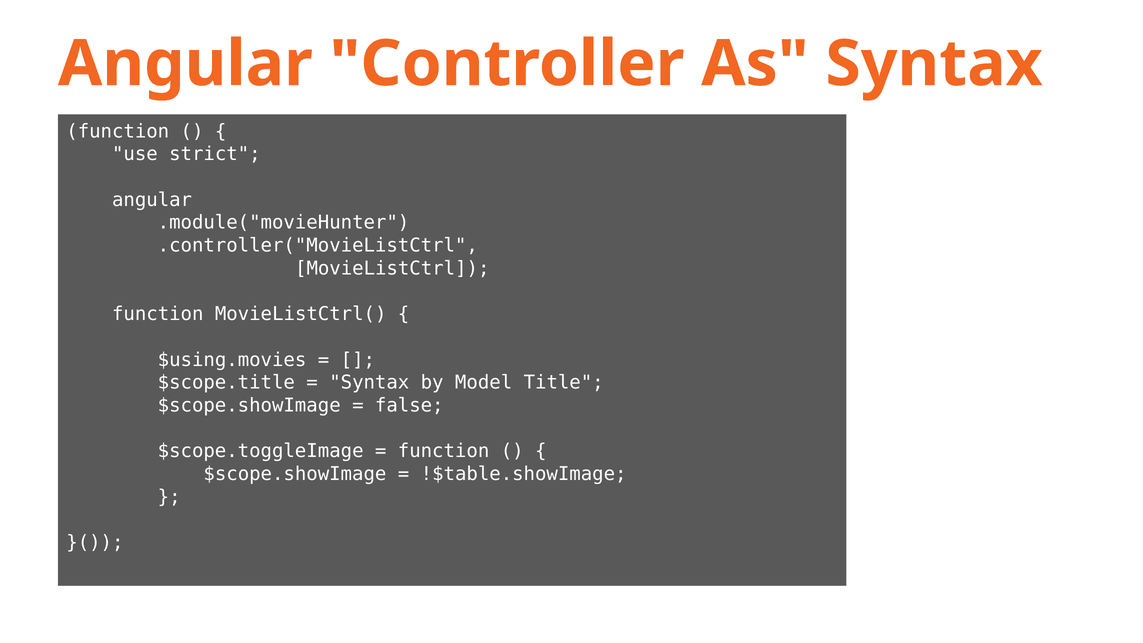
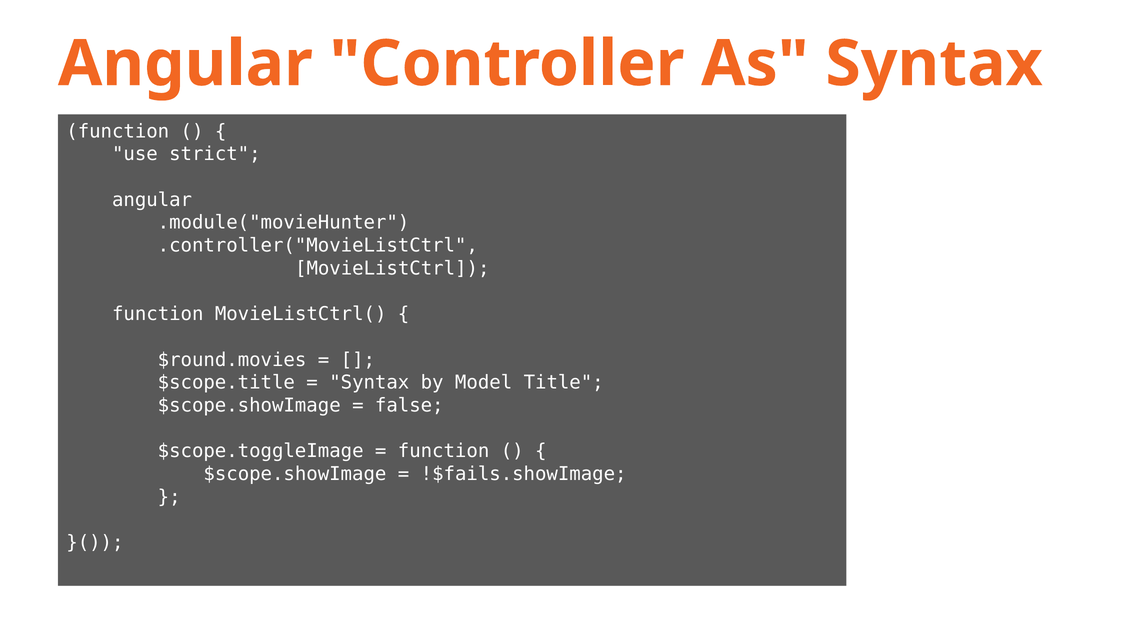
$using.movies: $using.movies -> $round.movies
!$table.showImage: !$table.showImage -> !$fails.showImage
